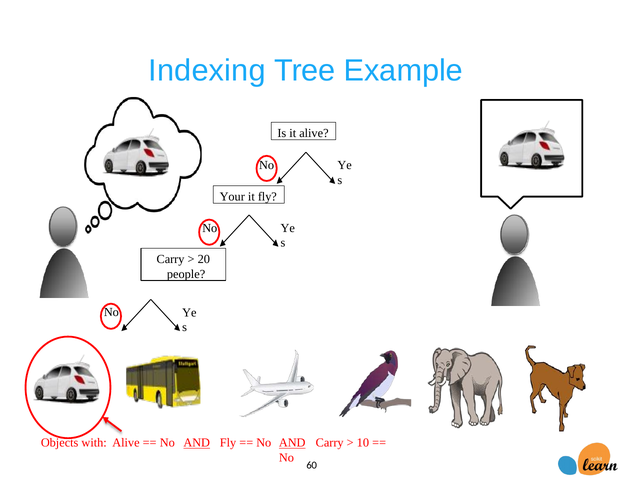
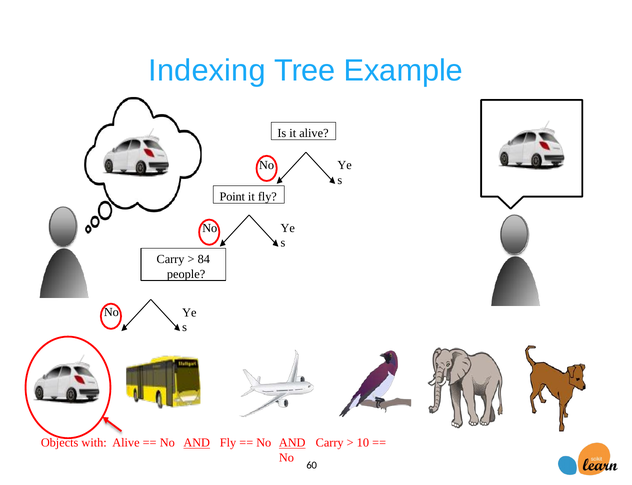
Your: Your -> Point
20: 20 -> 84
